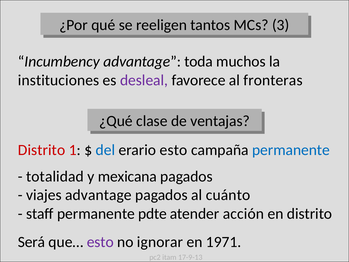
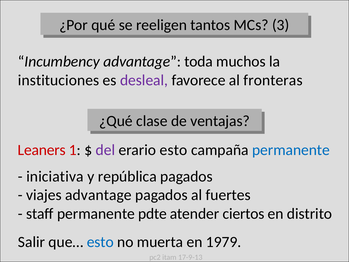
Distrito at (42, 150): Distrito -> Leaners
del colour: blue -> purple
totalidad: totalidad -> iniciativa
mexicana: mexicana -> república
cuánto: cuánto -> fuertes
acción: acción -> ciertos
Será: Será -> Salir
esto at (100, 242) colour: purple -> blue
ignorar: ignorar -> muerta
1971: 1971 -> 1979
